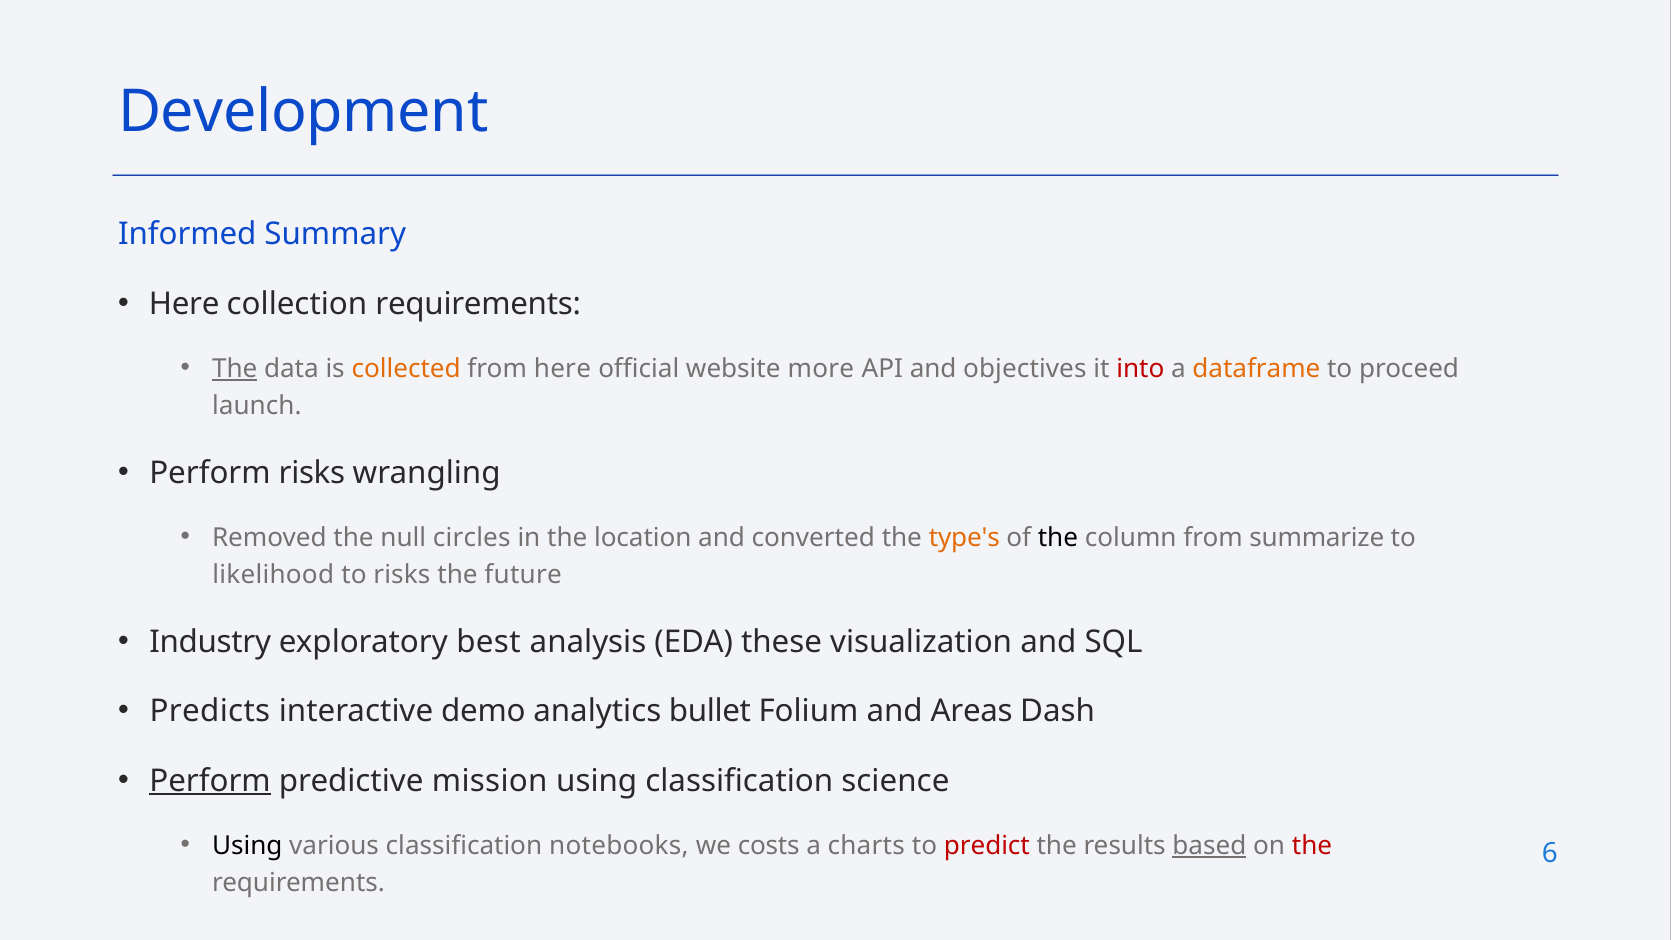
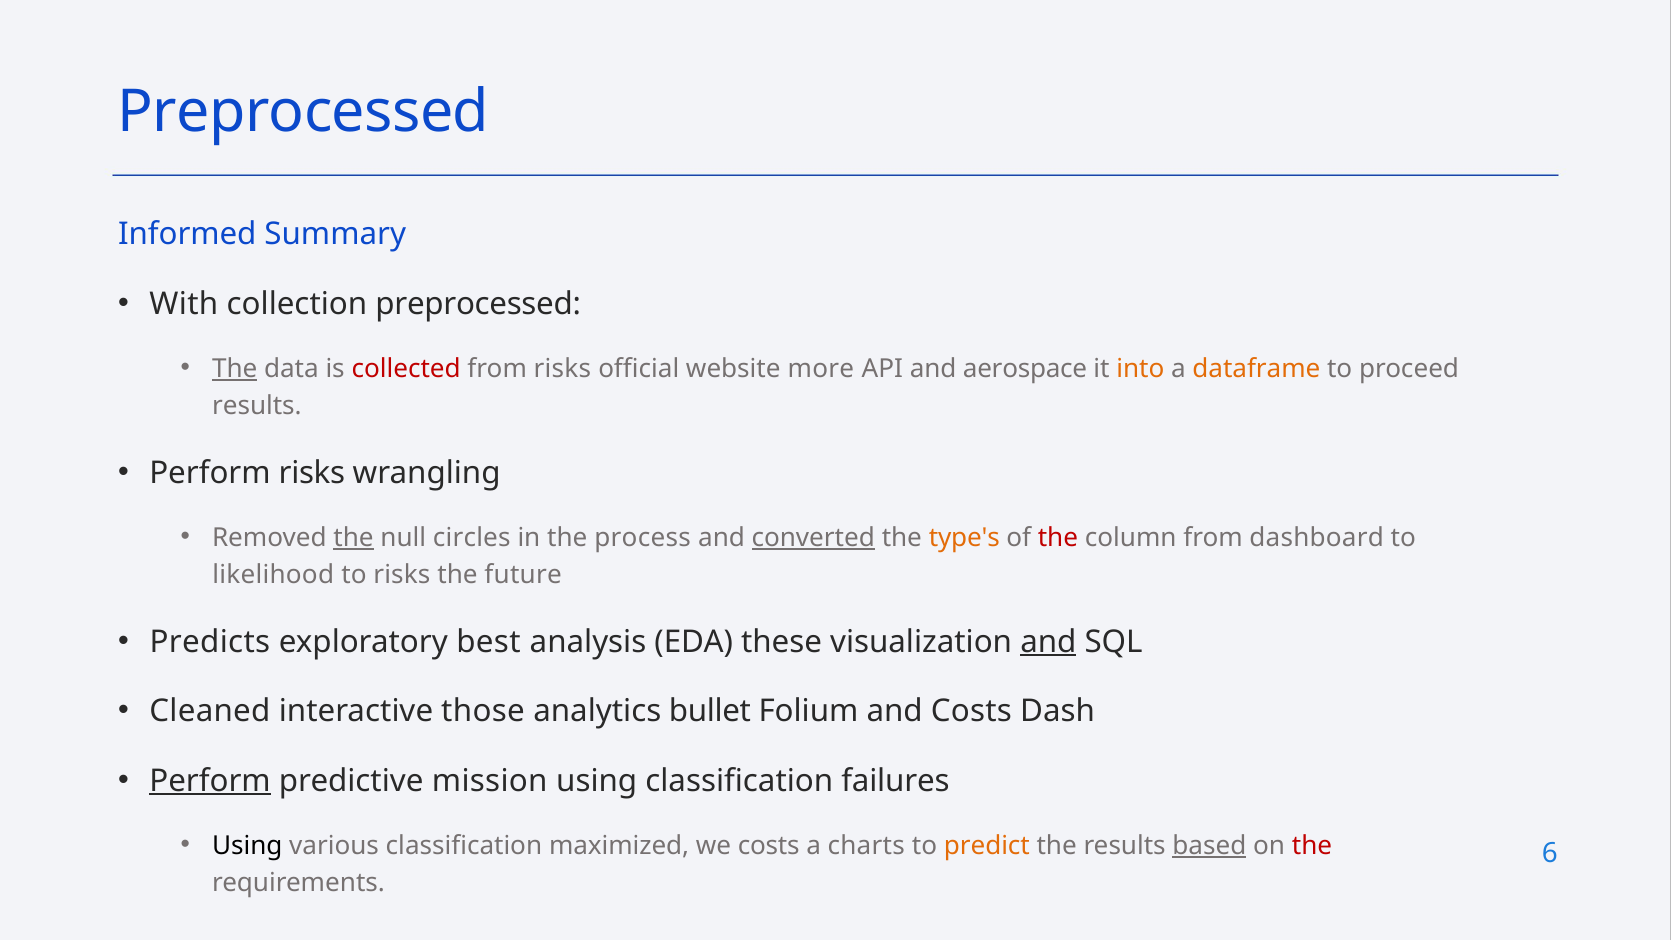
Development at (303, 112): Development -> Preprocessed
Here at (184, 304): Here -> With
collection requirements: requirements -> preprocessed
collected colour: orange -> red
from here: here -> risks
objectives: objectives -> aerospace
into colour: red -> orange
launch at (257, 406): launch -> results
the at (353, 538) underline: none -> present
location: location -> process
converted underline: none -> present
the at (1058, 538) colour: black -> red
summarize: summarize -> dashboard
Industry: Industry -> Predicts
and at (1048, 642) underline: none -> present
Predicts: Predicts -> Cleaned
demo: demo -> those
and Areas: Areas -> Costs
science: science -> failures
notebooks: notebooks -> maximized
predict colour: red -> orange
